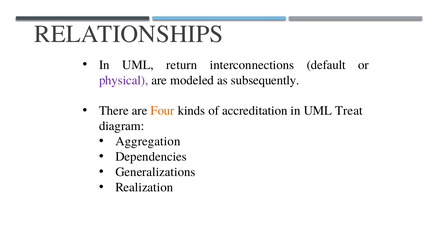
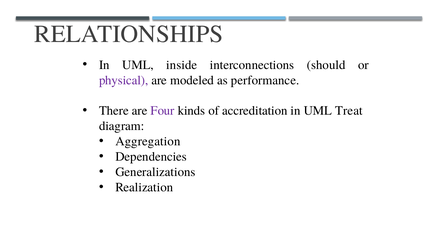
return: return -> inside
default: default -> should
subsequently: subsequently -> performance
Four colour: orange -> purple
